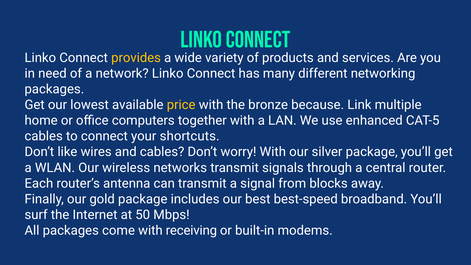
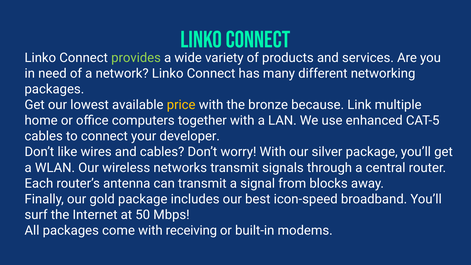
provides colour: yellow -> light green
shortcuts: shortcuts -> developer
best-speed: best-speed -> icon-speed
